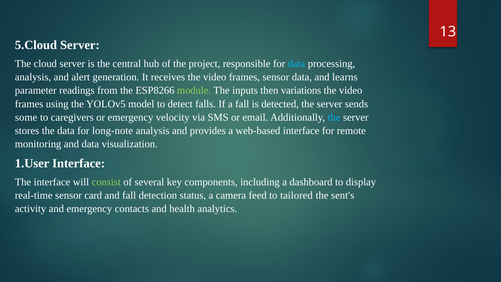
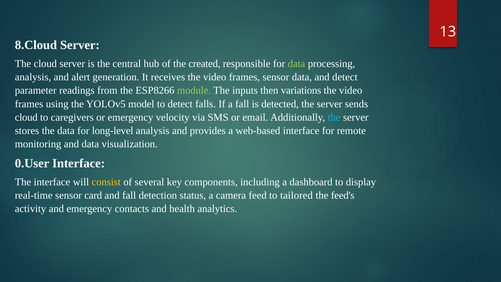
5.Cloud: 5.Cloud -> 8.Cloud
project: project -> created
data at (297, 64) colour: light blue -> light green
and learns: learns -> detect
some at (26, 117): some -> cloud
long-note: long-note -> long-level
1.User: 1.User -> 0.User
consist colour: light green -> yellow
sent's: sent's -> feed's
